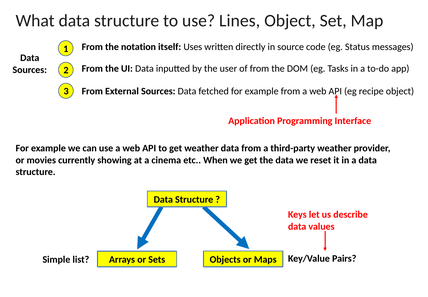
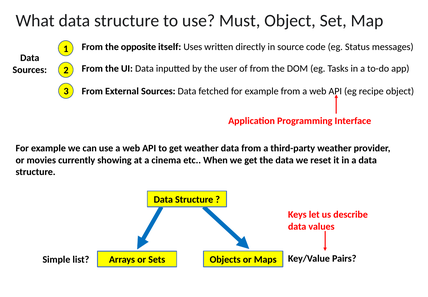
Lines: Lines -> Must
notation: notation -> opposite
